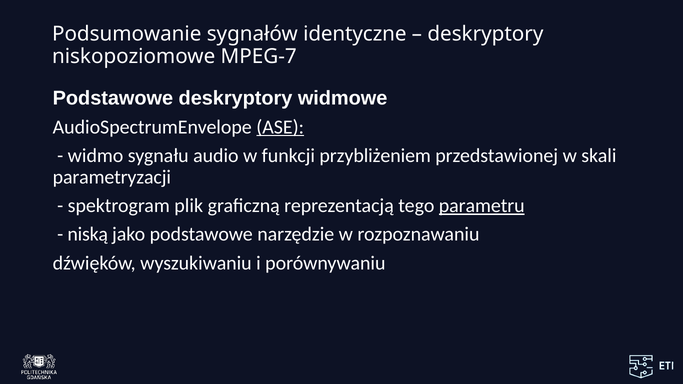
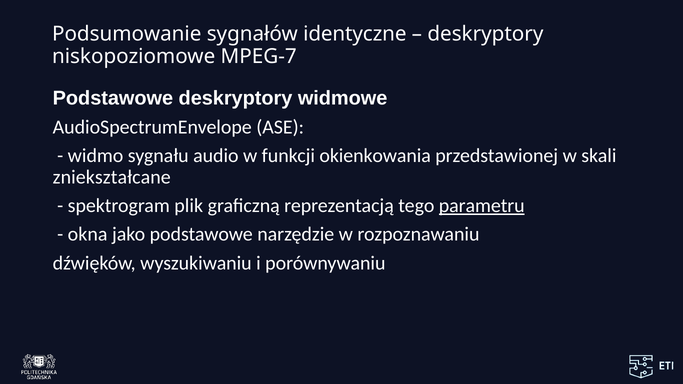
ASE underline: present -> none
przybliżeniem: przybliżeniem -> okienkowania
parametryzacji: parametryzacji -> zniekształcane
niską: niską -> okna
